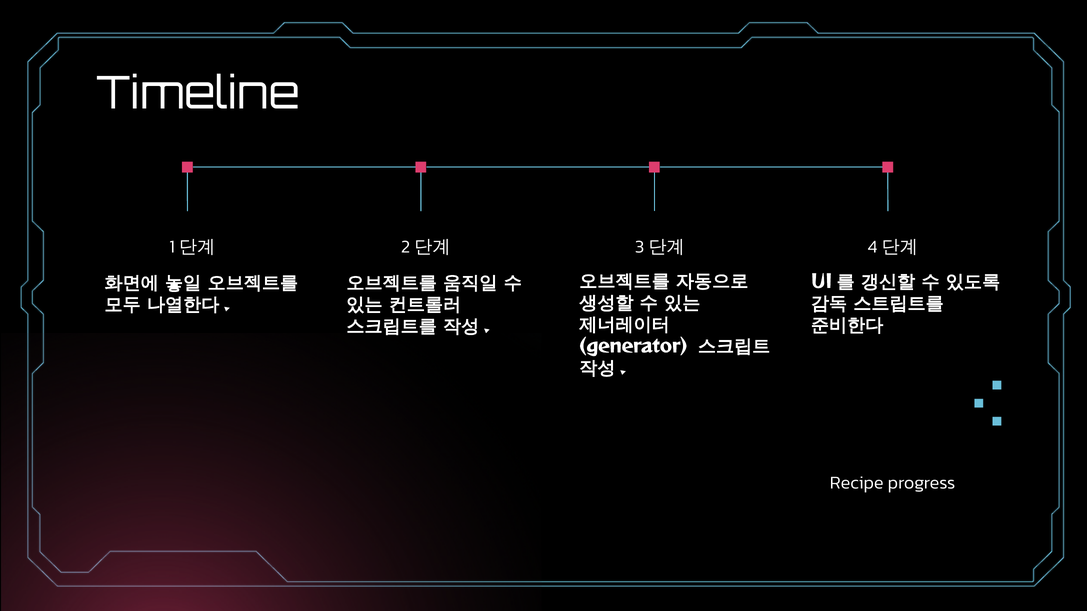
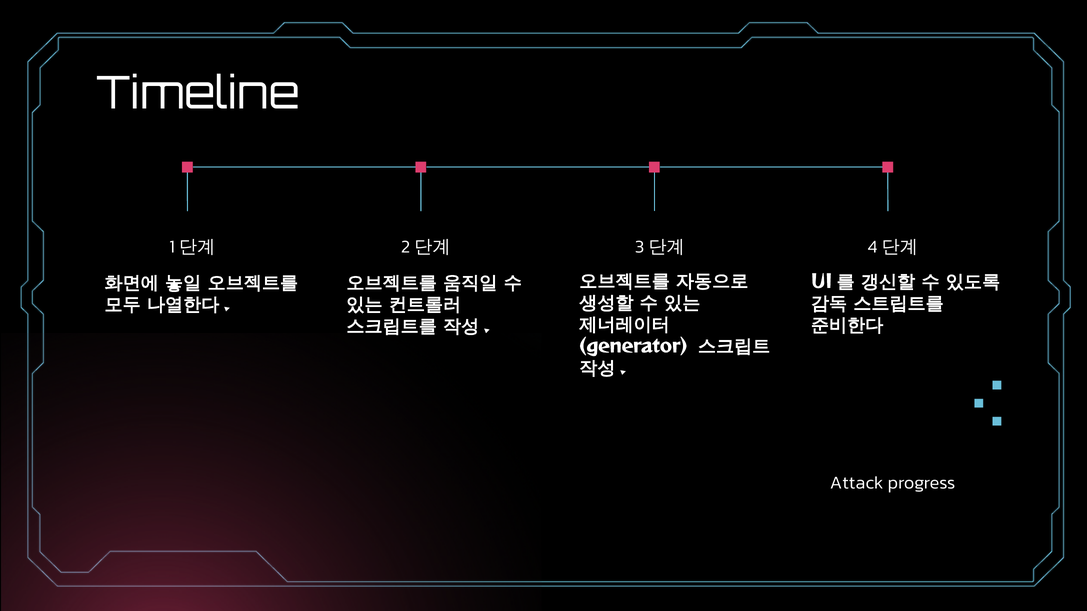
Recipe: Recipe -> Attack
